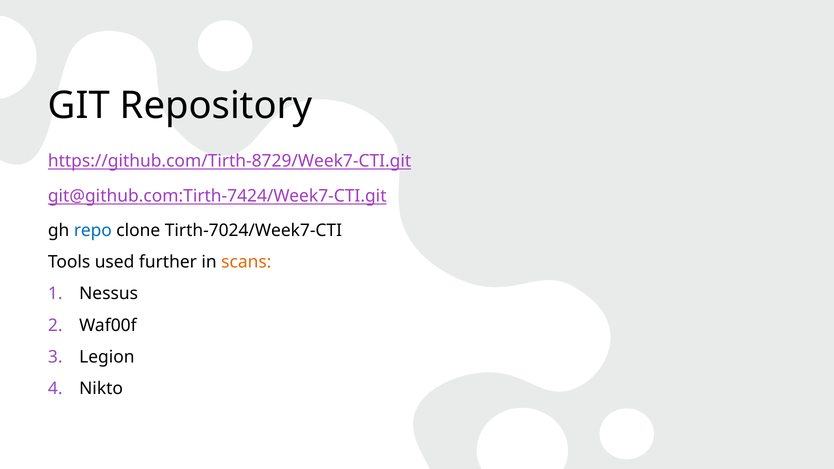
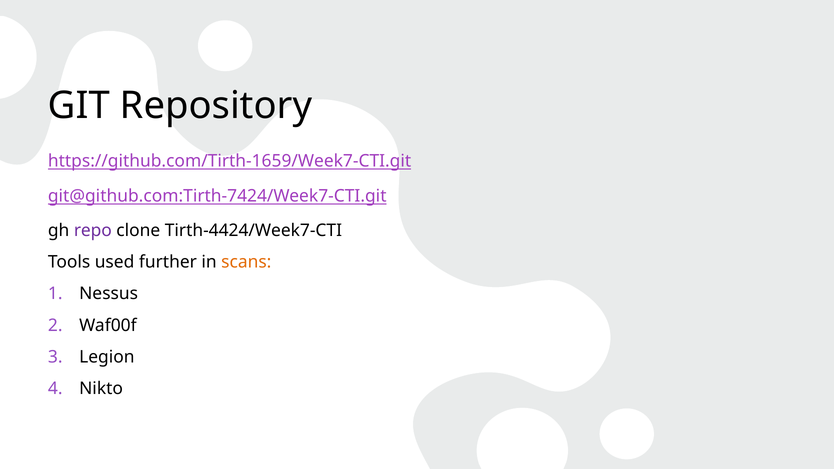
https://github.com/Tirth-8729/Week7-CTI.git: https://github.com/Tirth-8729/Week7-CTI.git -> https://github.com/Tirth-1659/Week7-CTI.git
repo colour: blue -> purple
Tirth-7024/Week7-CTI: Tirth-7024/Week7-CTI -> Tirth-4424/Week7-CTI
